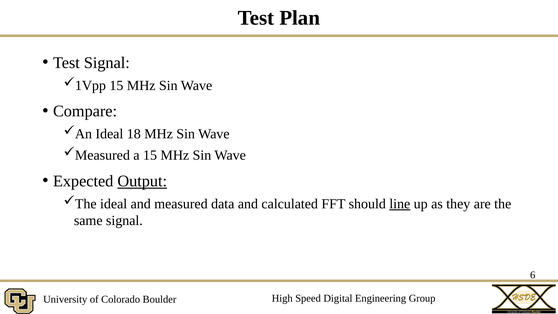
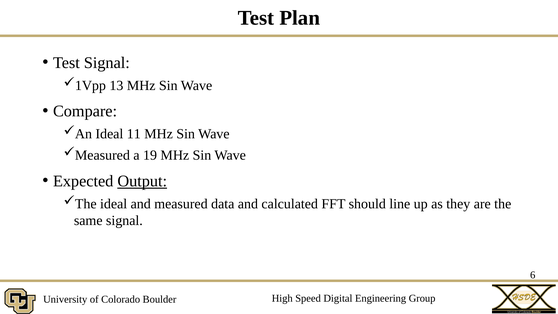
15 at (116, 85): 15 -> 13
18: 18 -> 11
a 15: 15 -> 19
line underline: present -> none
